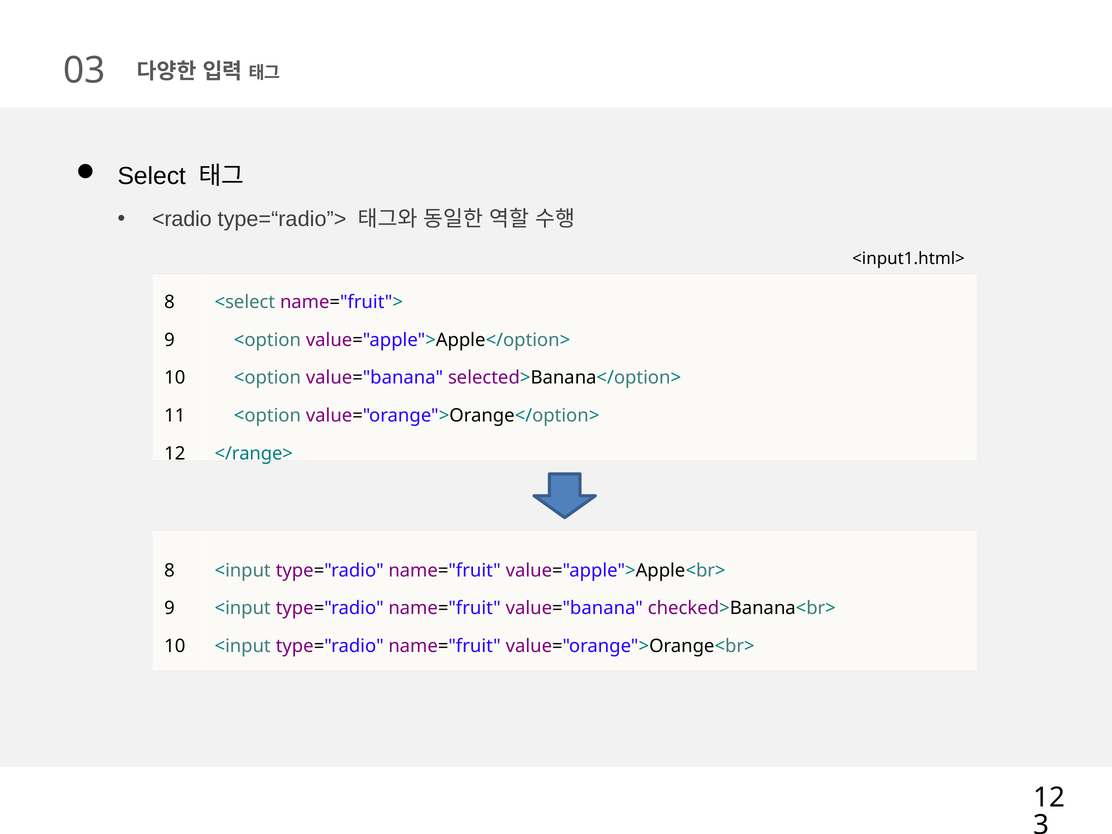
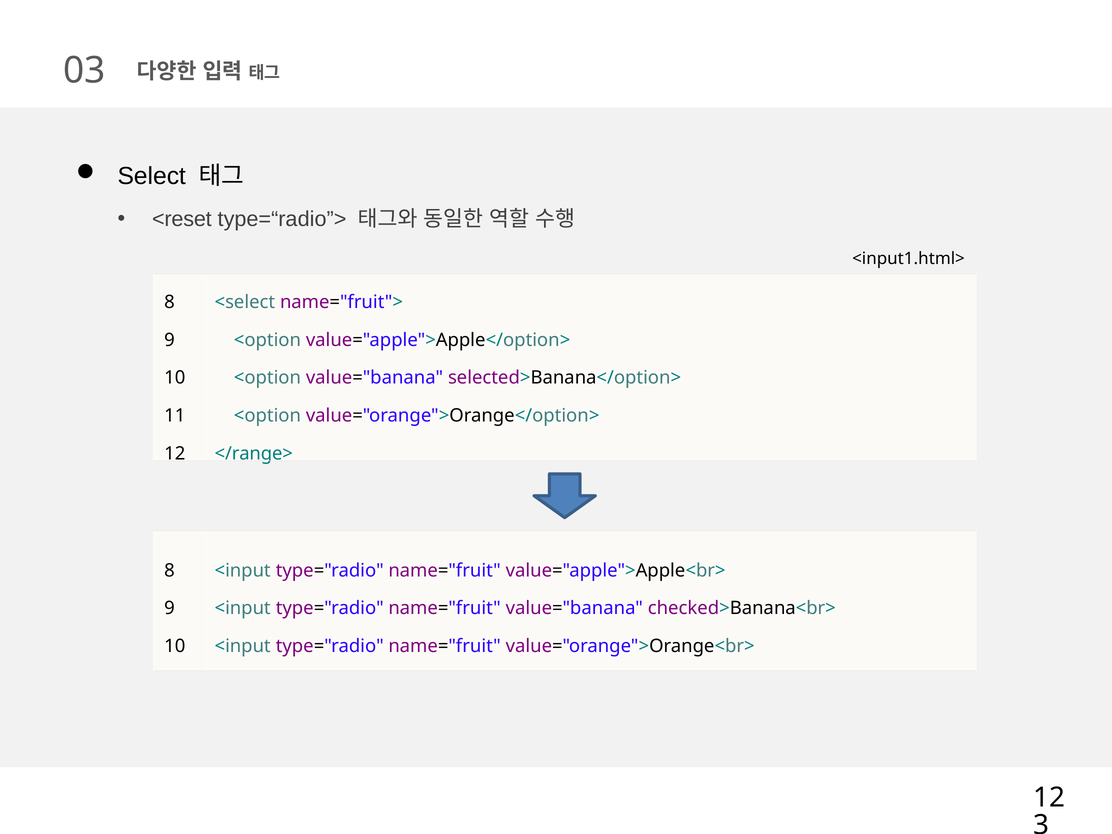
<radio: <radio -> <reset
